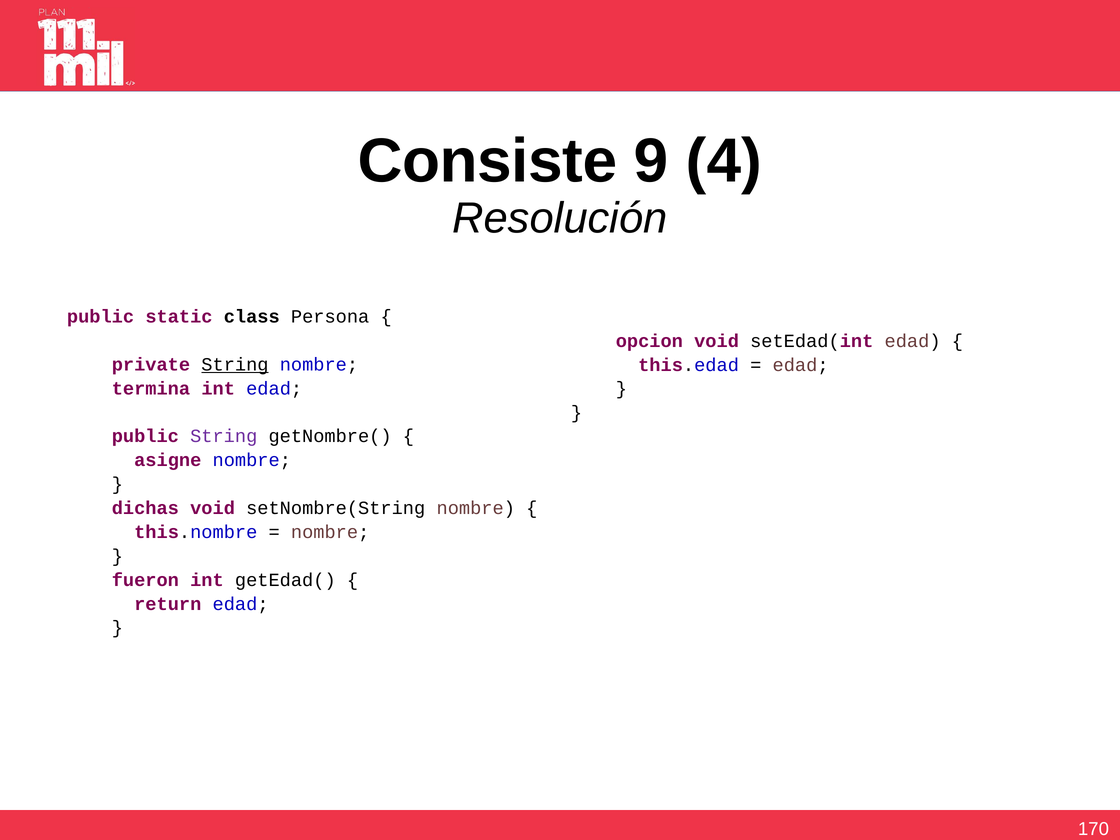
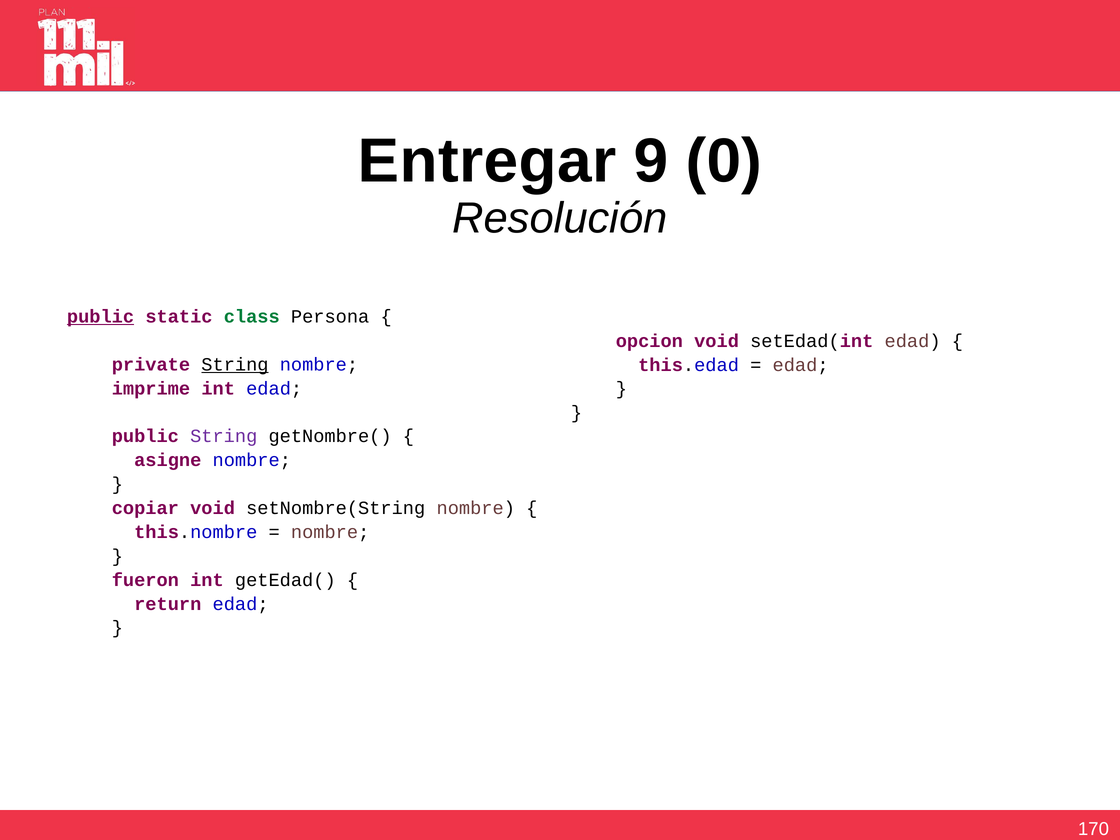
Consiste: Consiste -> Entregar
4: 4 -> 0
public at (101, 317) underline: none -> present
class colour: black -> green
termina: termina -> imprime
dichas: dichas -> copiar
